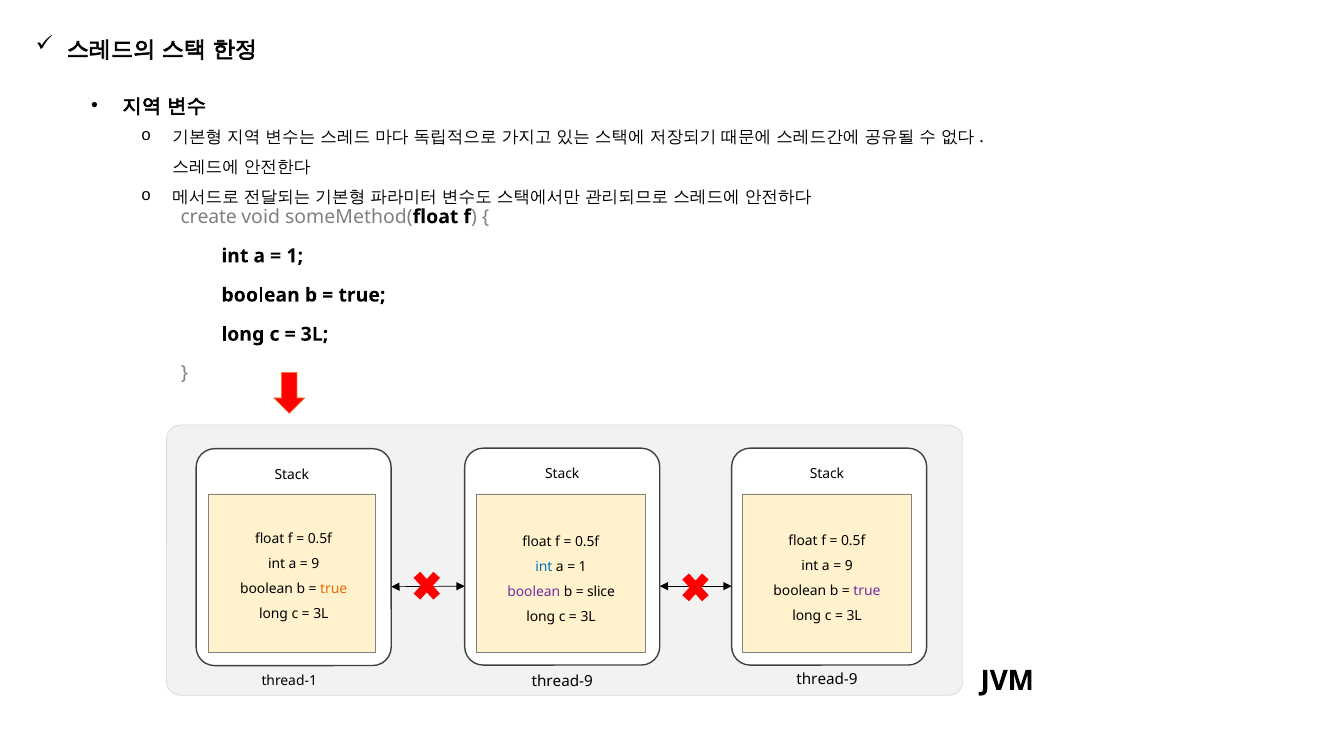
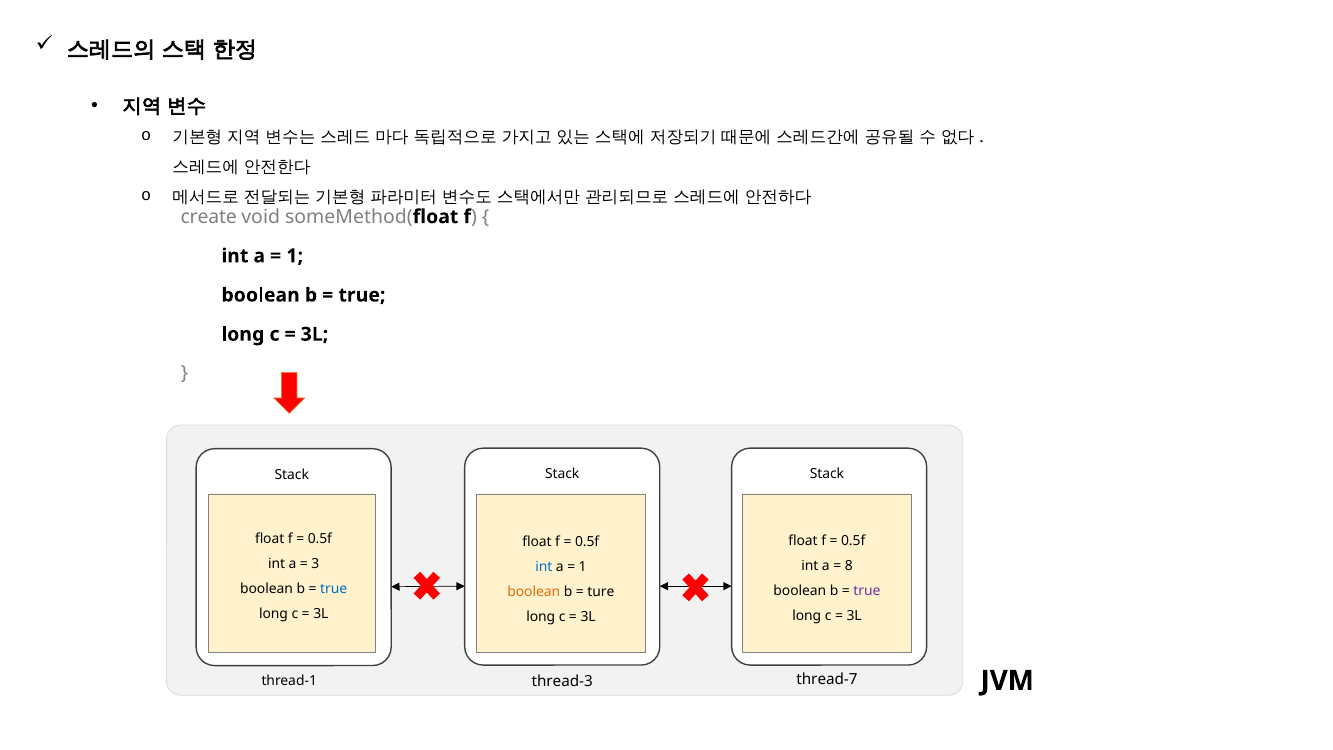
9 at (315, 564): 9 -> 3
9 at (849, 566): 9 -> 8
true at (334, 589) colour: orange -> blue
boolean at (534, 592) colour: purple -> orange
slice: slice -> ture
thread-9 at (827, 680): thread-9 -> thread-7
thread-9 at (562, 681): thread-9 -> thread-3
